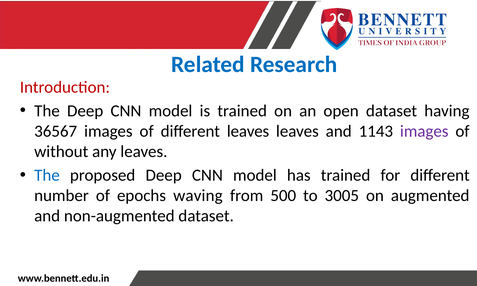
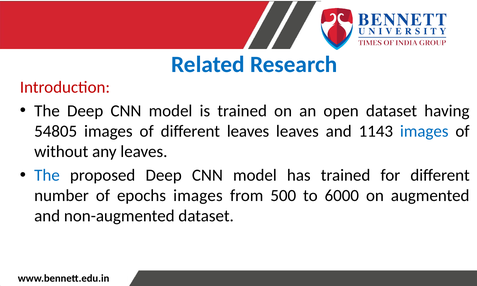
36567: 36567 -> 54805
images at (424, 131) colour: purple -> blue
epochs waving: waving -> images
3005: 3005 -> 6000
